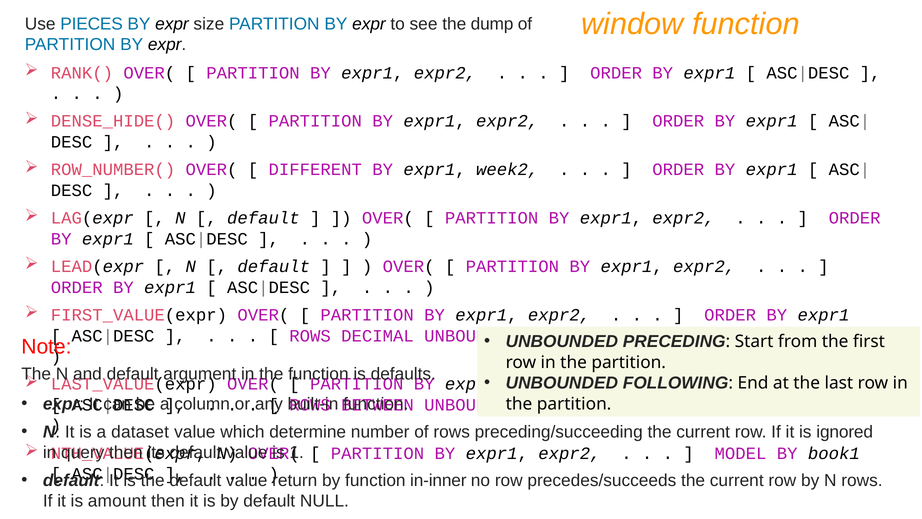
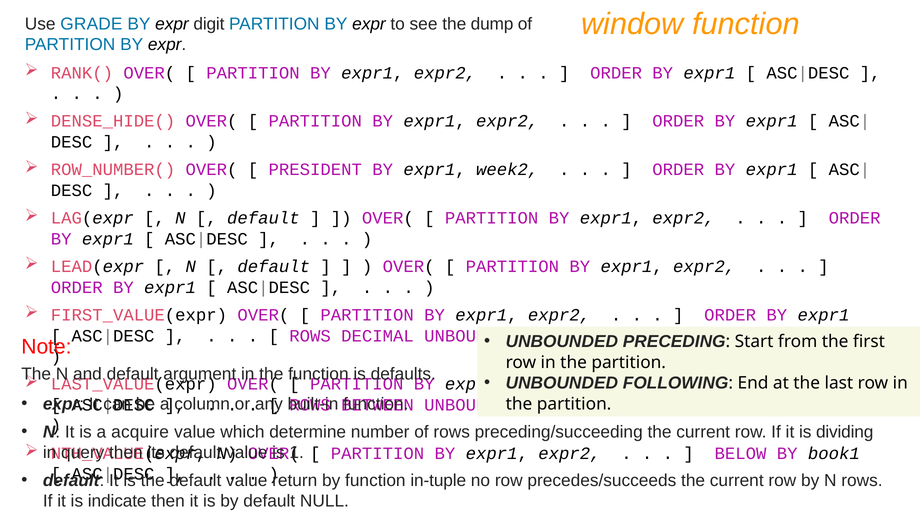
PIECES: PIECES -> GRADE
size: size -> digit
DIFFERENT: DIFFERENT -> PRESIDENT
dataset: dataset -> acquire
ignored: ignored -> dividing
MODEL: MODEL -> BELOW
in-inner: in-inner -> in-tuple
amount: amount -> indicate
